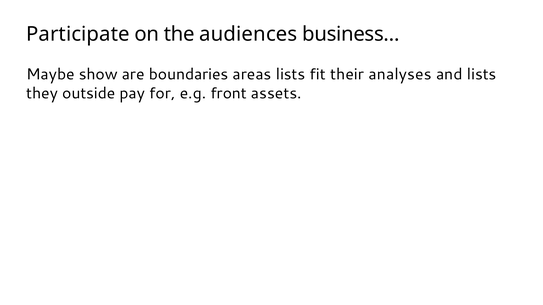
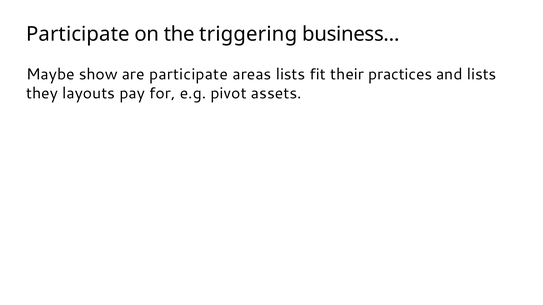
audiences: audiences -> triggering
are boundaries: boundaries -> participate
analyses: analyses -> practices
outside: outside -> layouts
front: front -> pivot
